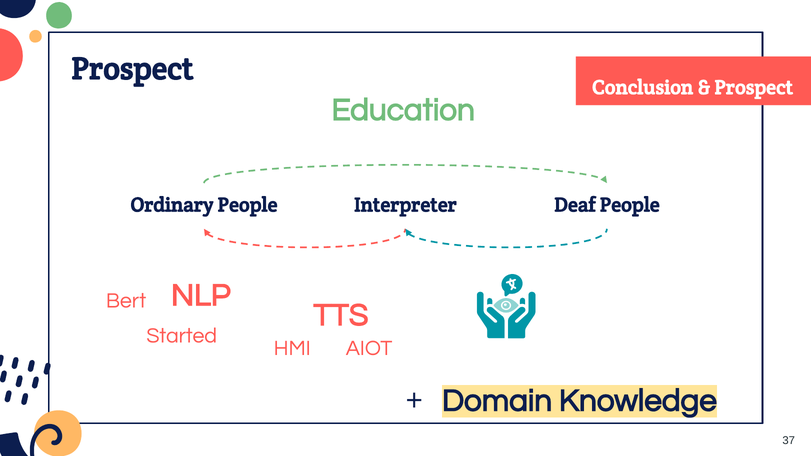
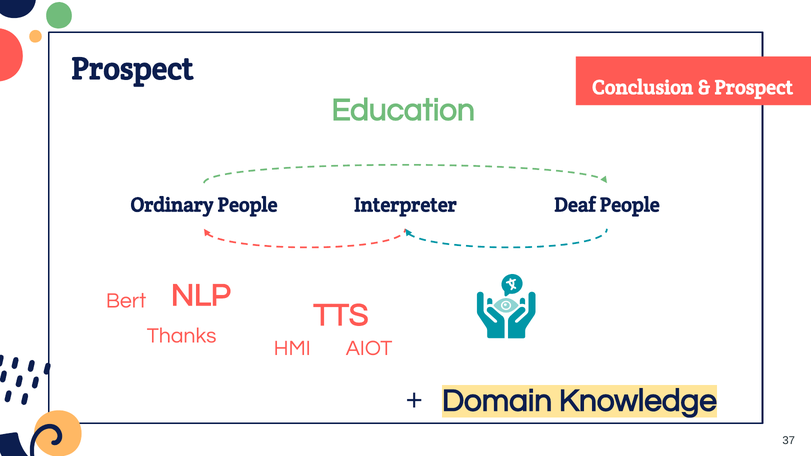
Started: Started -> Thanks
